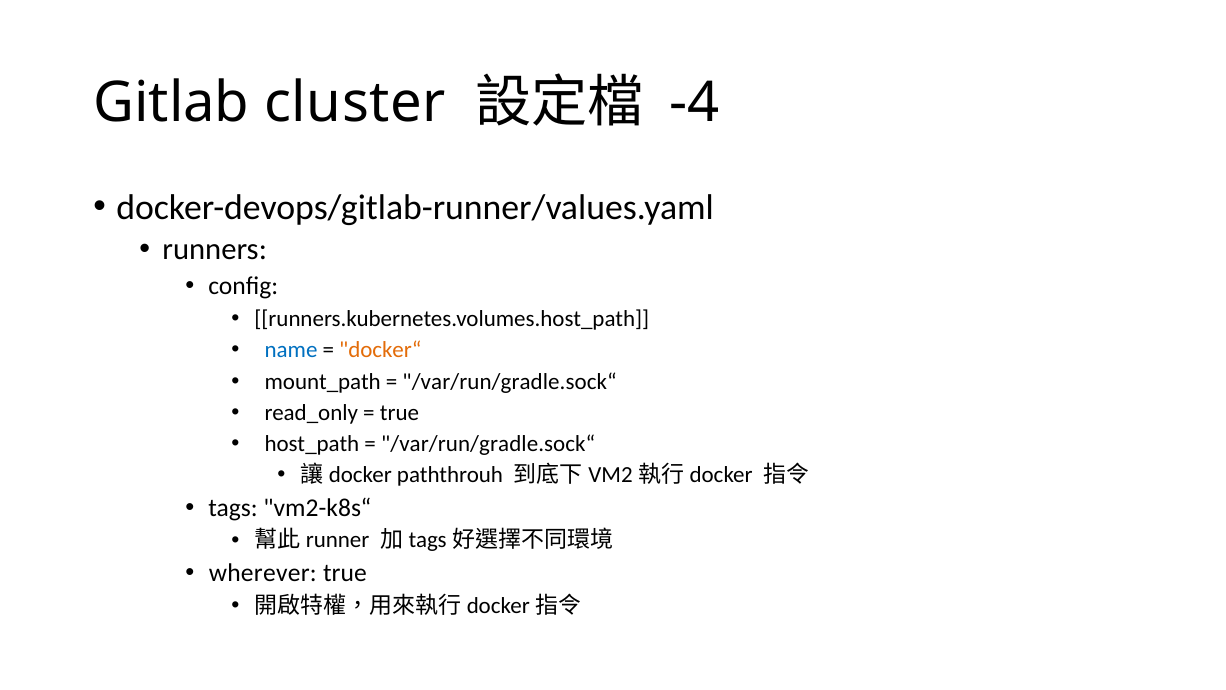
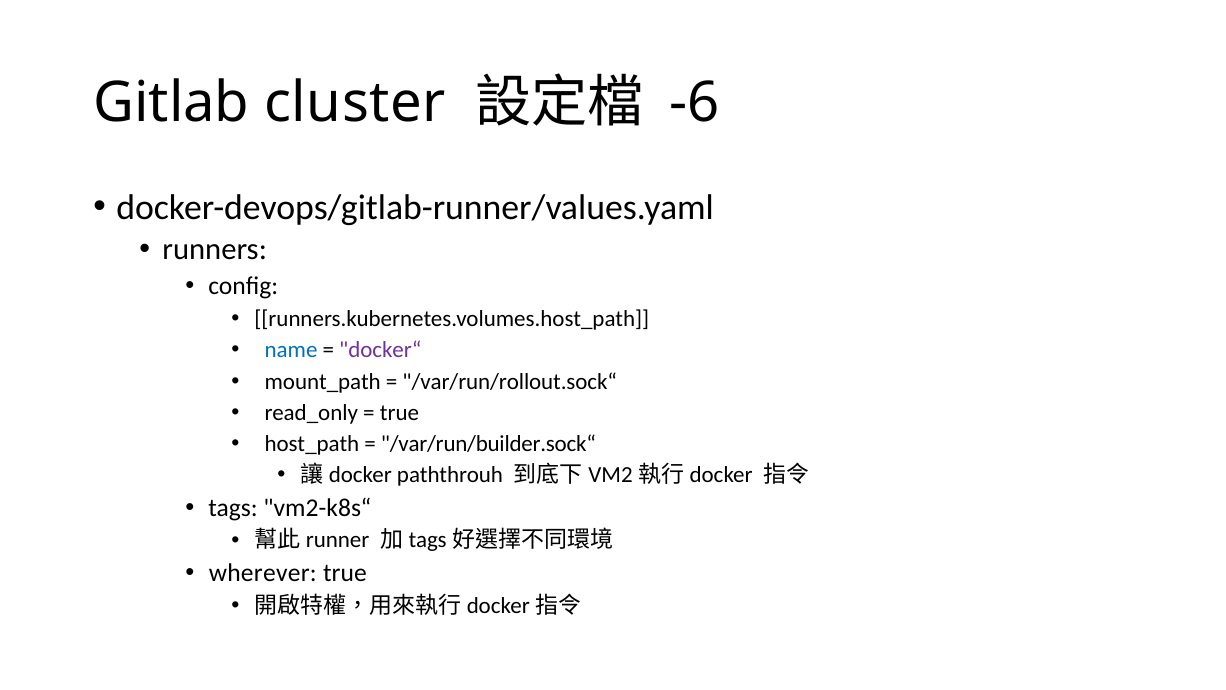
-4: -4 -> -6
docker“ colour: orange -> purple
/var/run/gradle.sock“ at (510, 381): /var/run/gradle.sock“ -> /var/run/rollout.sock“
/var/run/gradle.sock“ at (488, 444): /var/run/gradle.sock“ -> /var/run/builder.sock“
